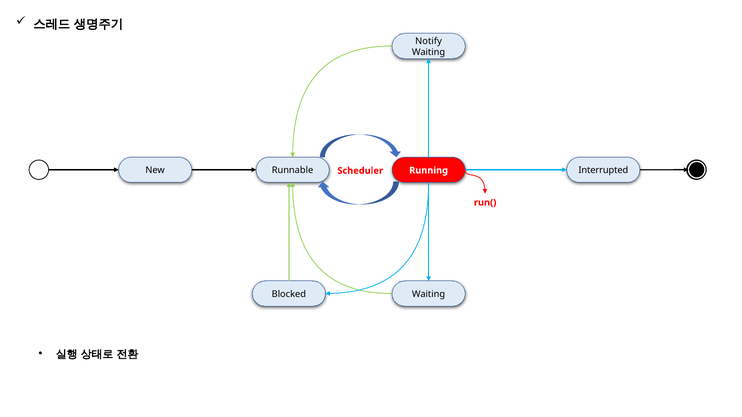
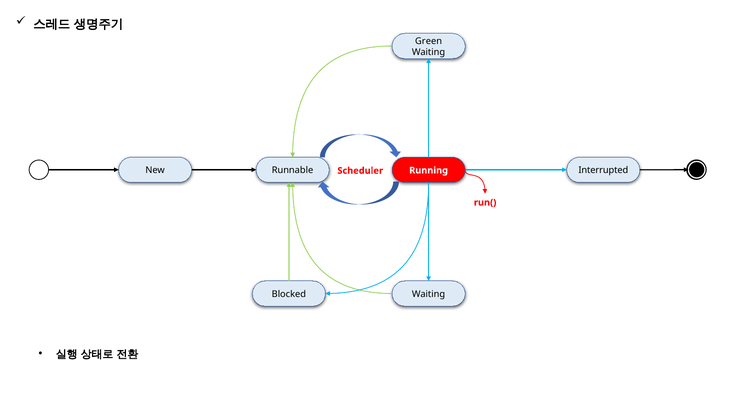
Notify: Notify -> Green
